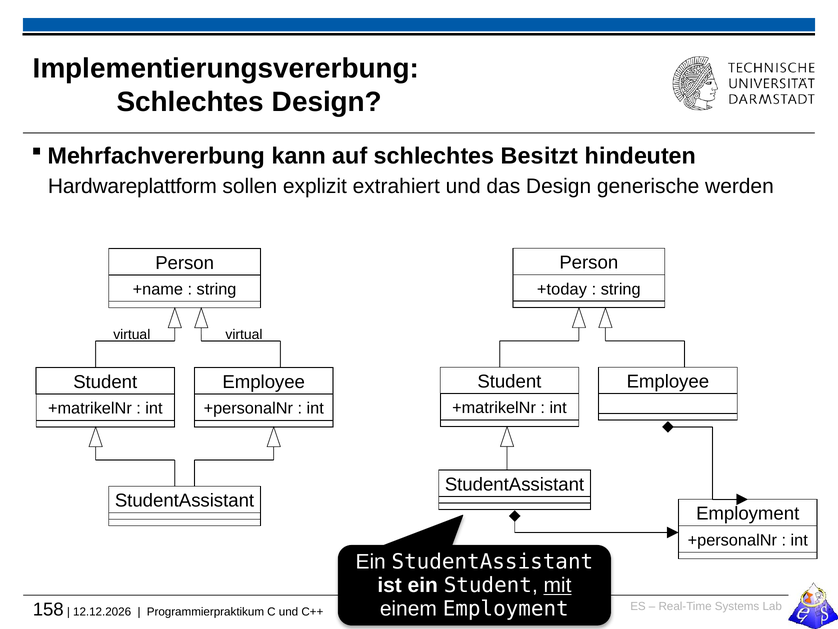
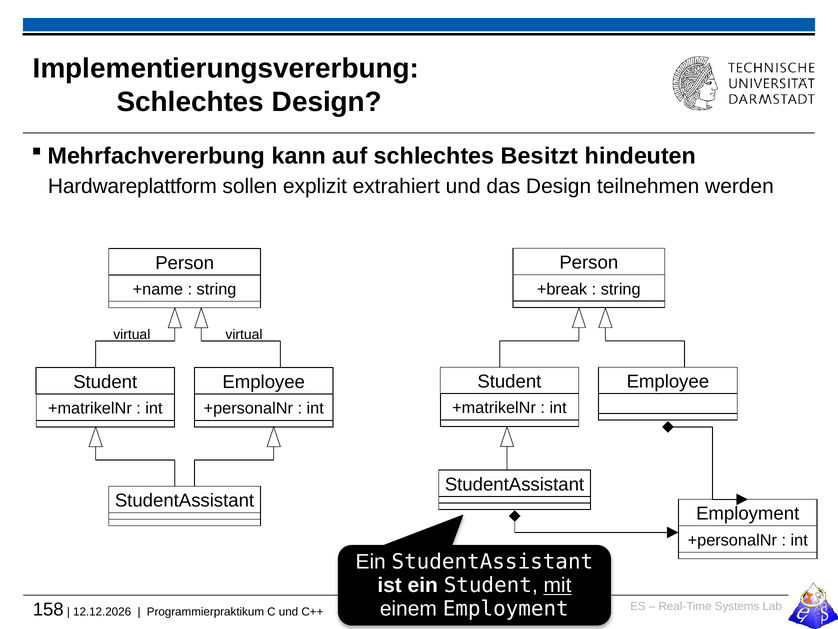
generische: generische -> teilnehmen
+today: +today -> +break
